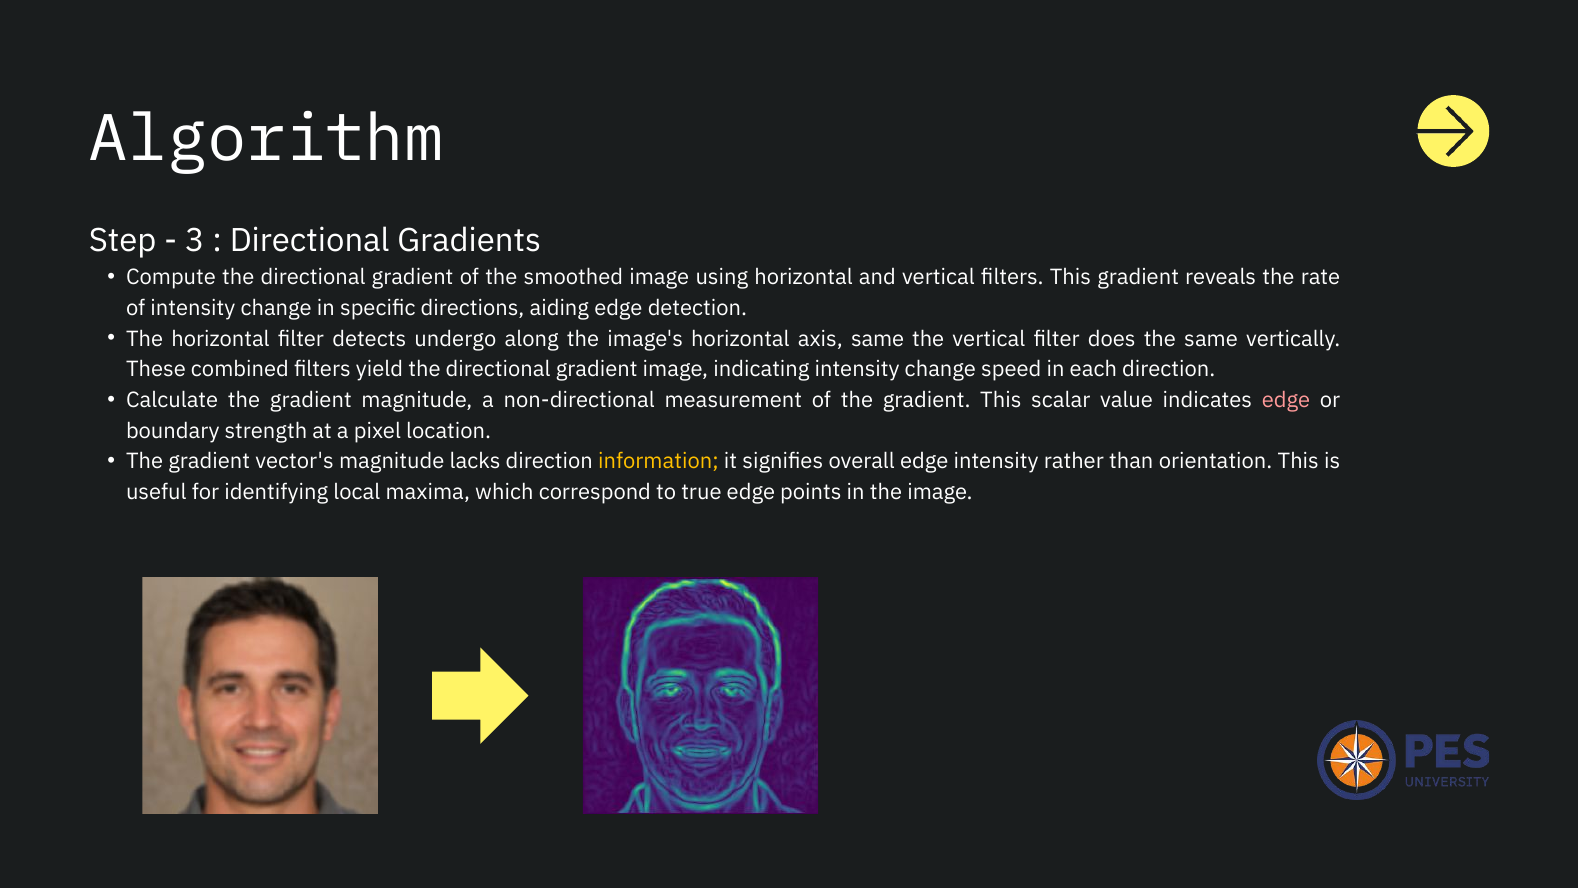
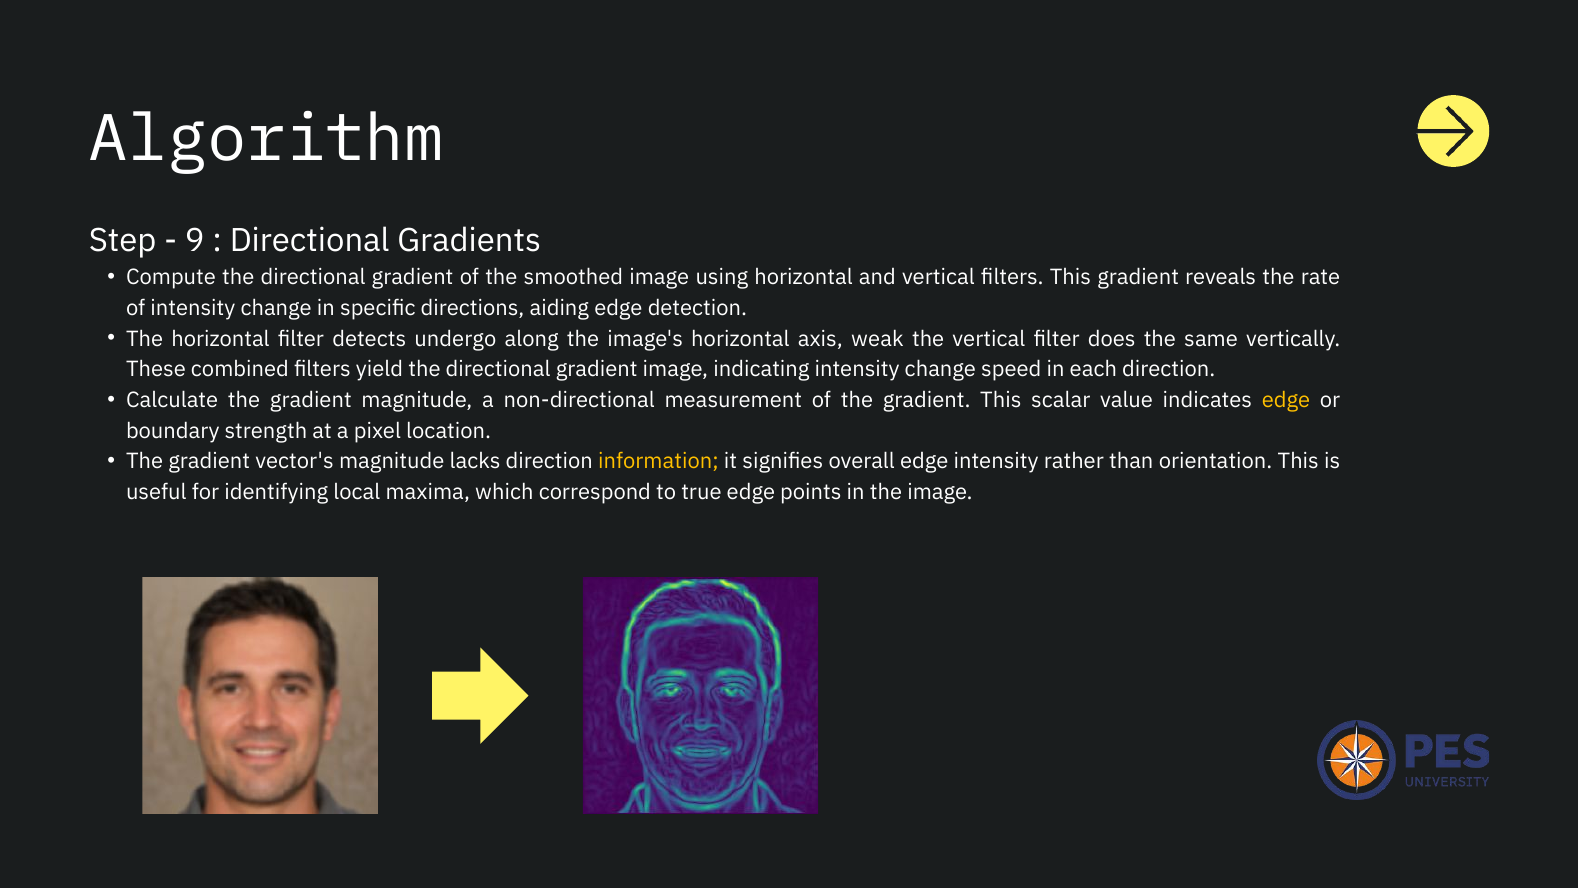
3: 3 -> 9
axis same: same -> weak
edge at (1286, 400) colour: pink -> yellow
